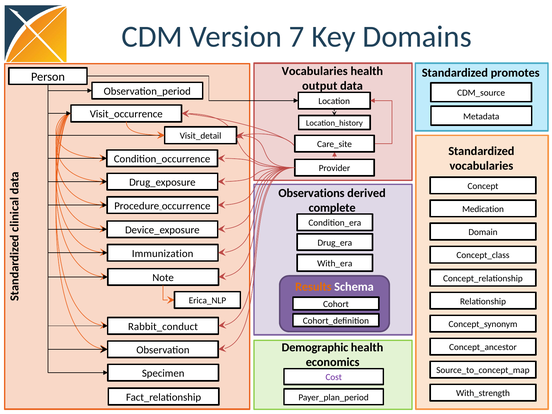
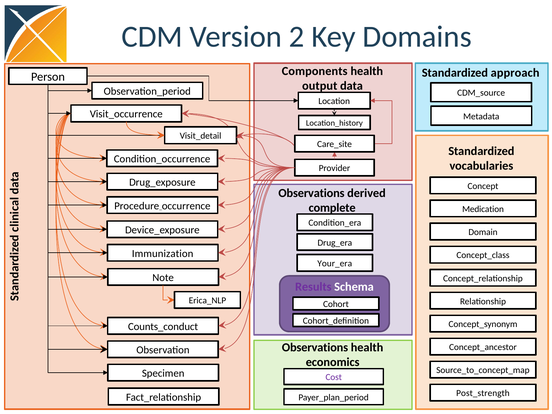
7: 7 -> 2
Vocabularies at (315, 71): Vocabularies -> Components
promotes: promotes -> approach
With_era: With_era -> Your_era
Results colour: orange -> purple
Rabbit_conduct: Rabbit_conduct -> Counts_conduct
Demographic at (315, 347): Demographic -> Observations
With_strength: With_strength -> Post_strength
